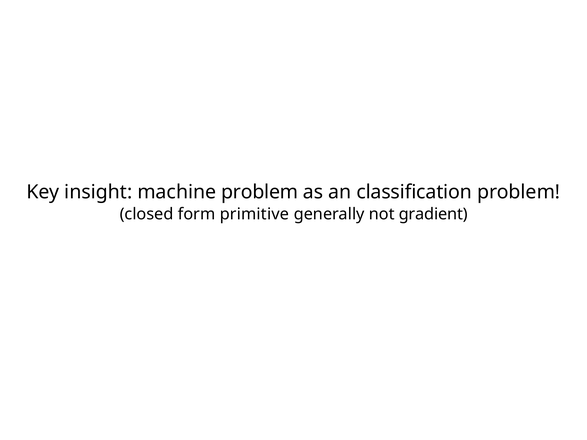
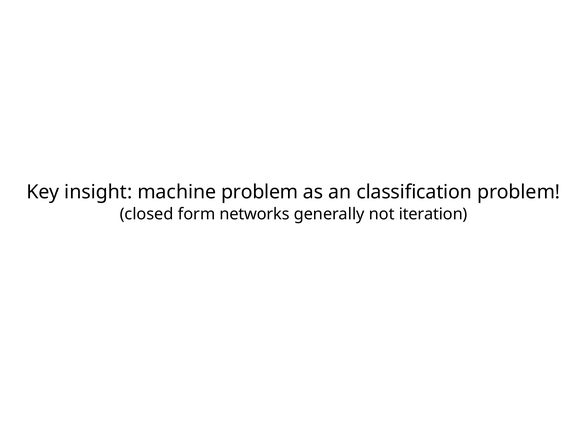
primitive: primitive -> networks
gradient: gradient -> iteration
